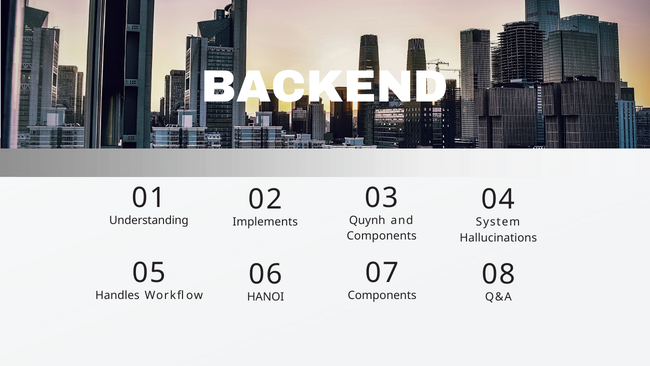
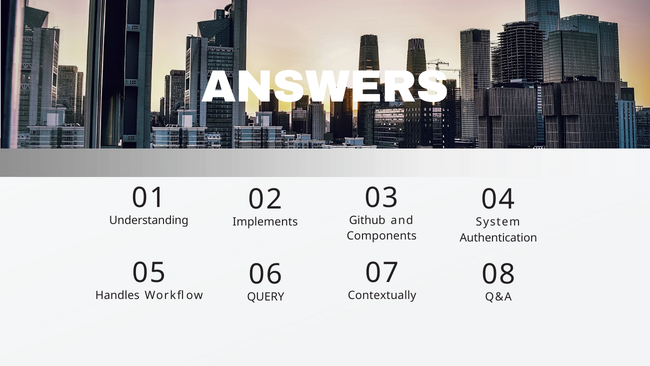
BACKEND: BACKEND -> ANSWERS
Quynh: Quynh -> Github
Hallucinations: Hallucinations -> Authentication
Components at (382, 295): Components -> Contextually
HANOI: HANOI -> QUERY
